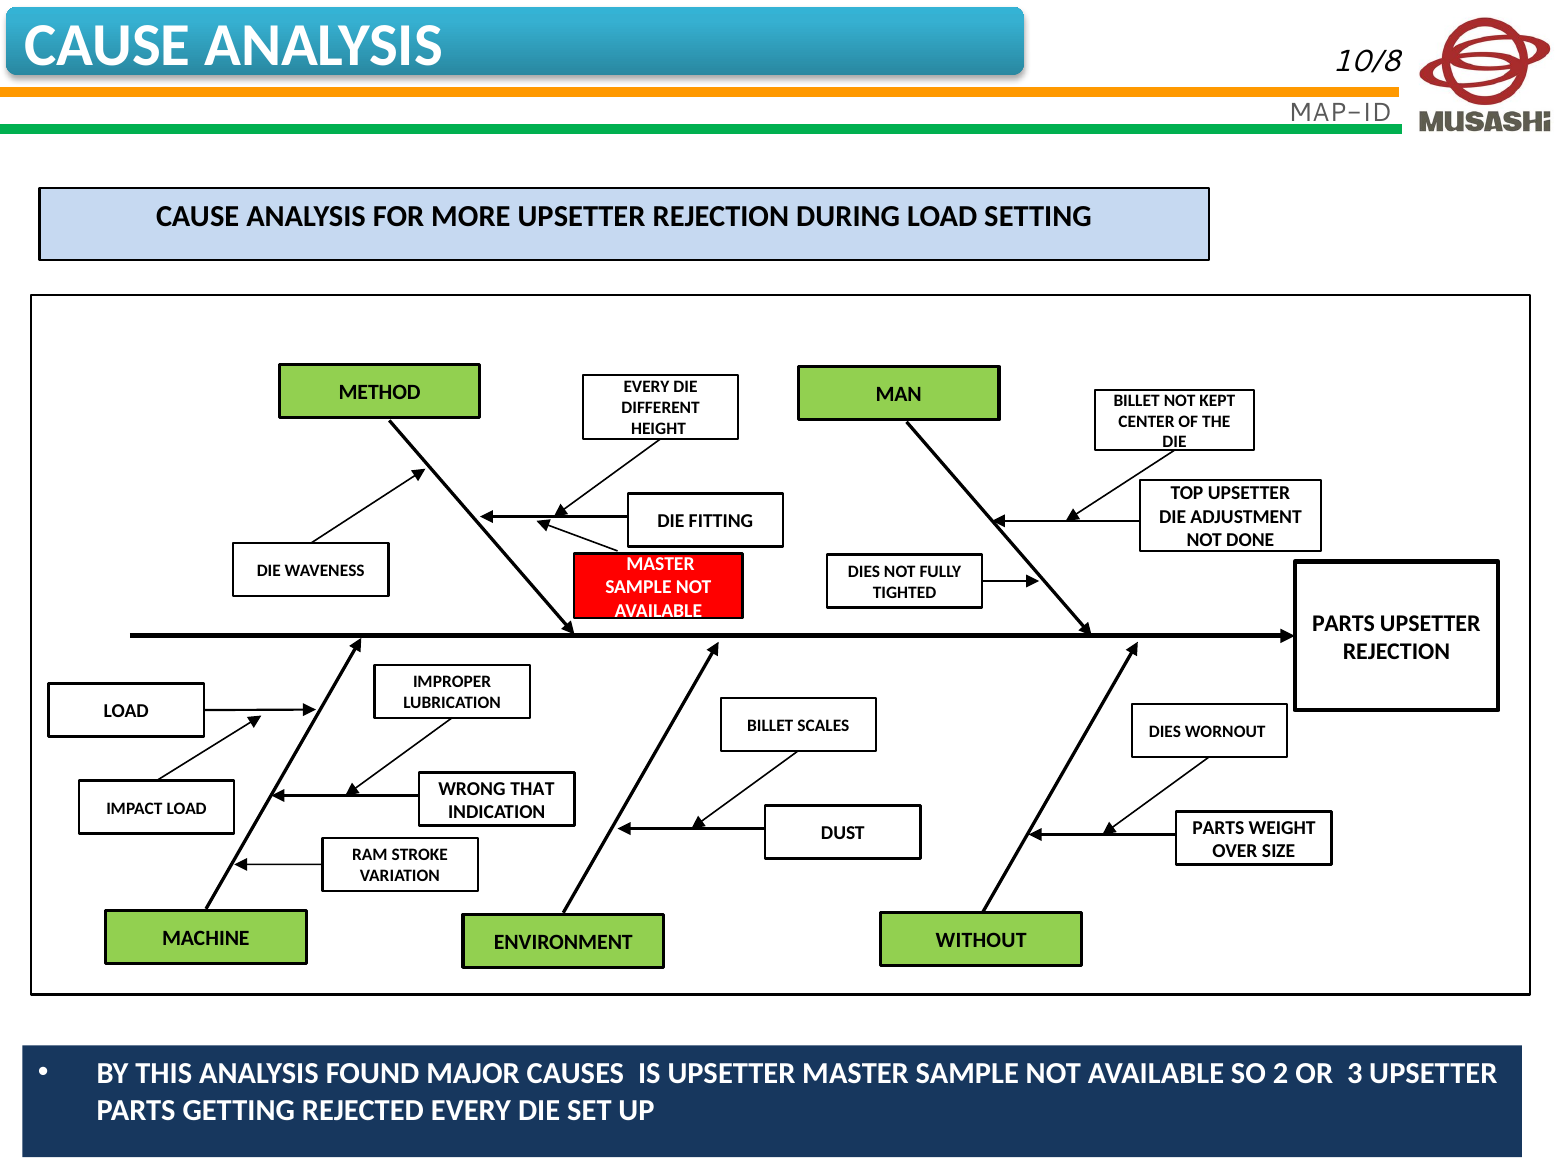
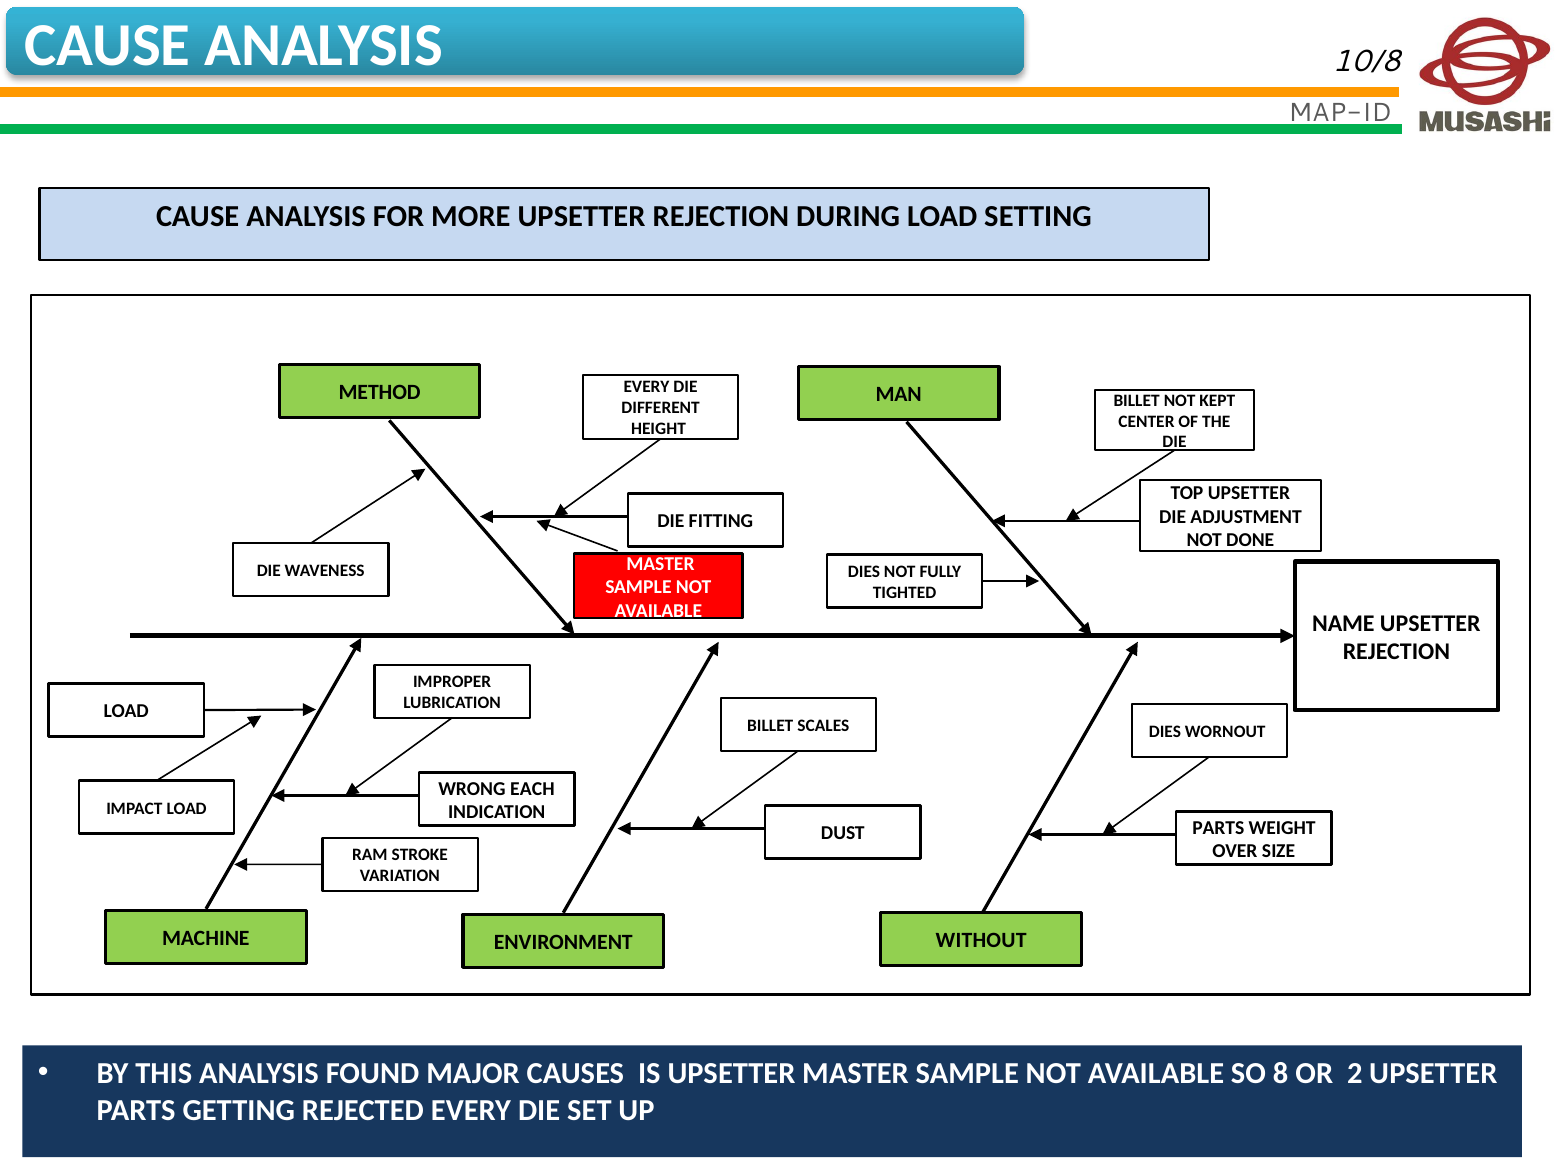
PARTS at (1343, 623): PARTS -> NAME
THAT: THAT -> EACH
2: 2 -> 8
3: 3 -> 2
